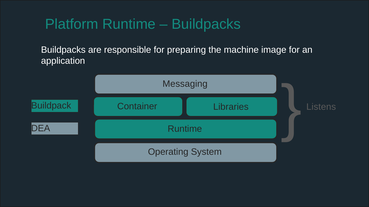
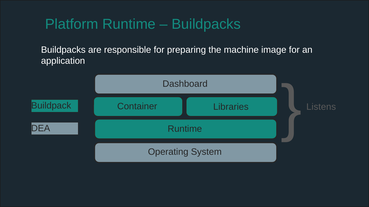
Messaging: Messaging -> Dashboard
